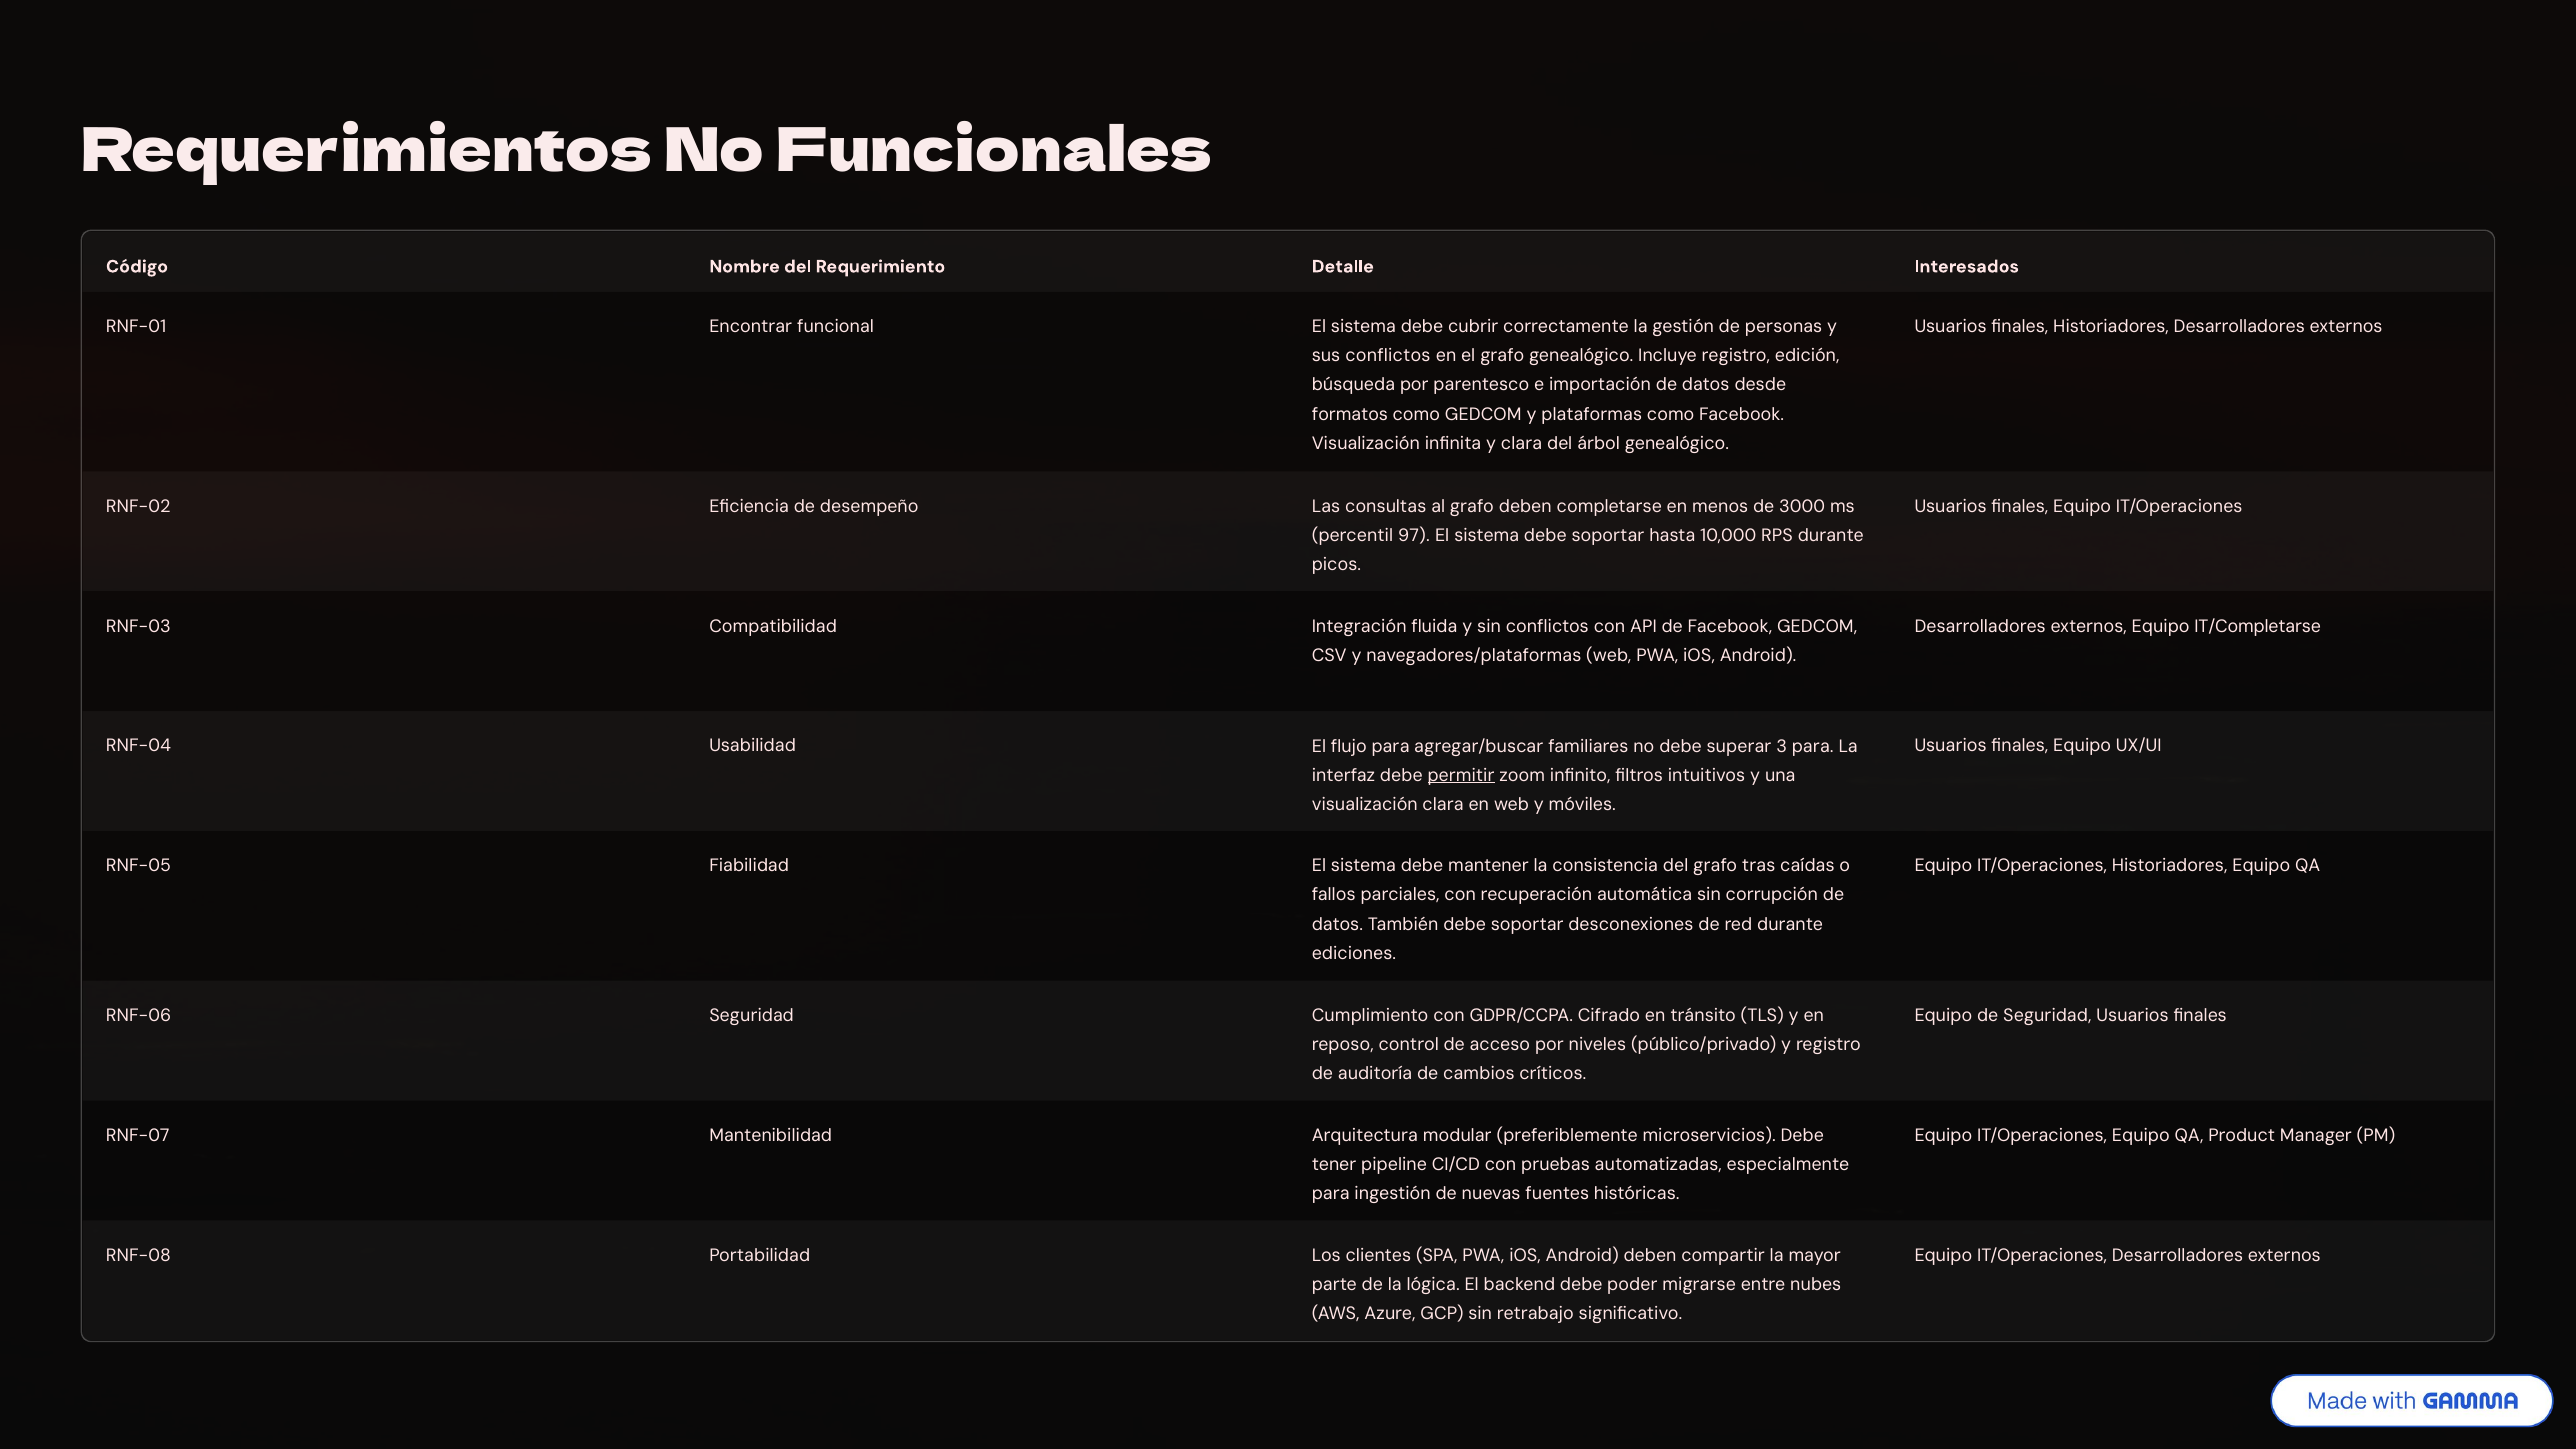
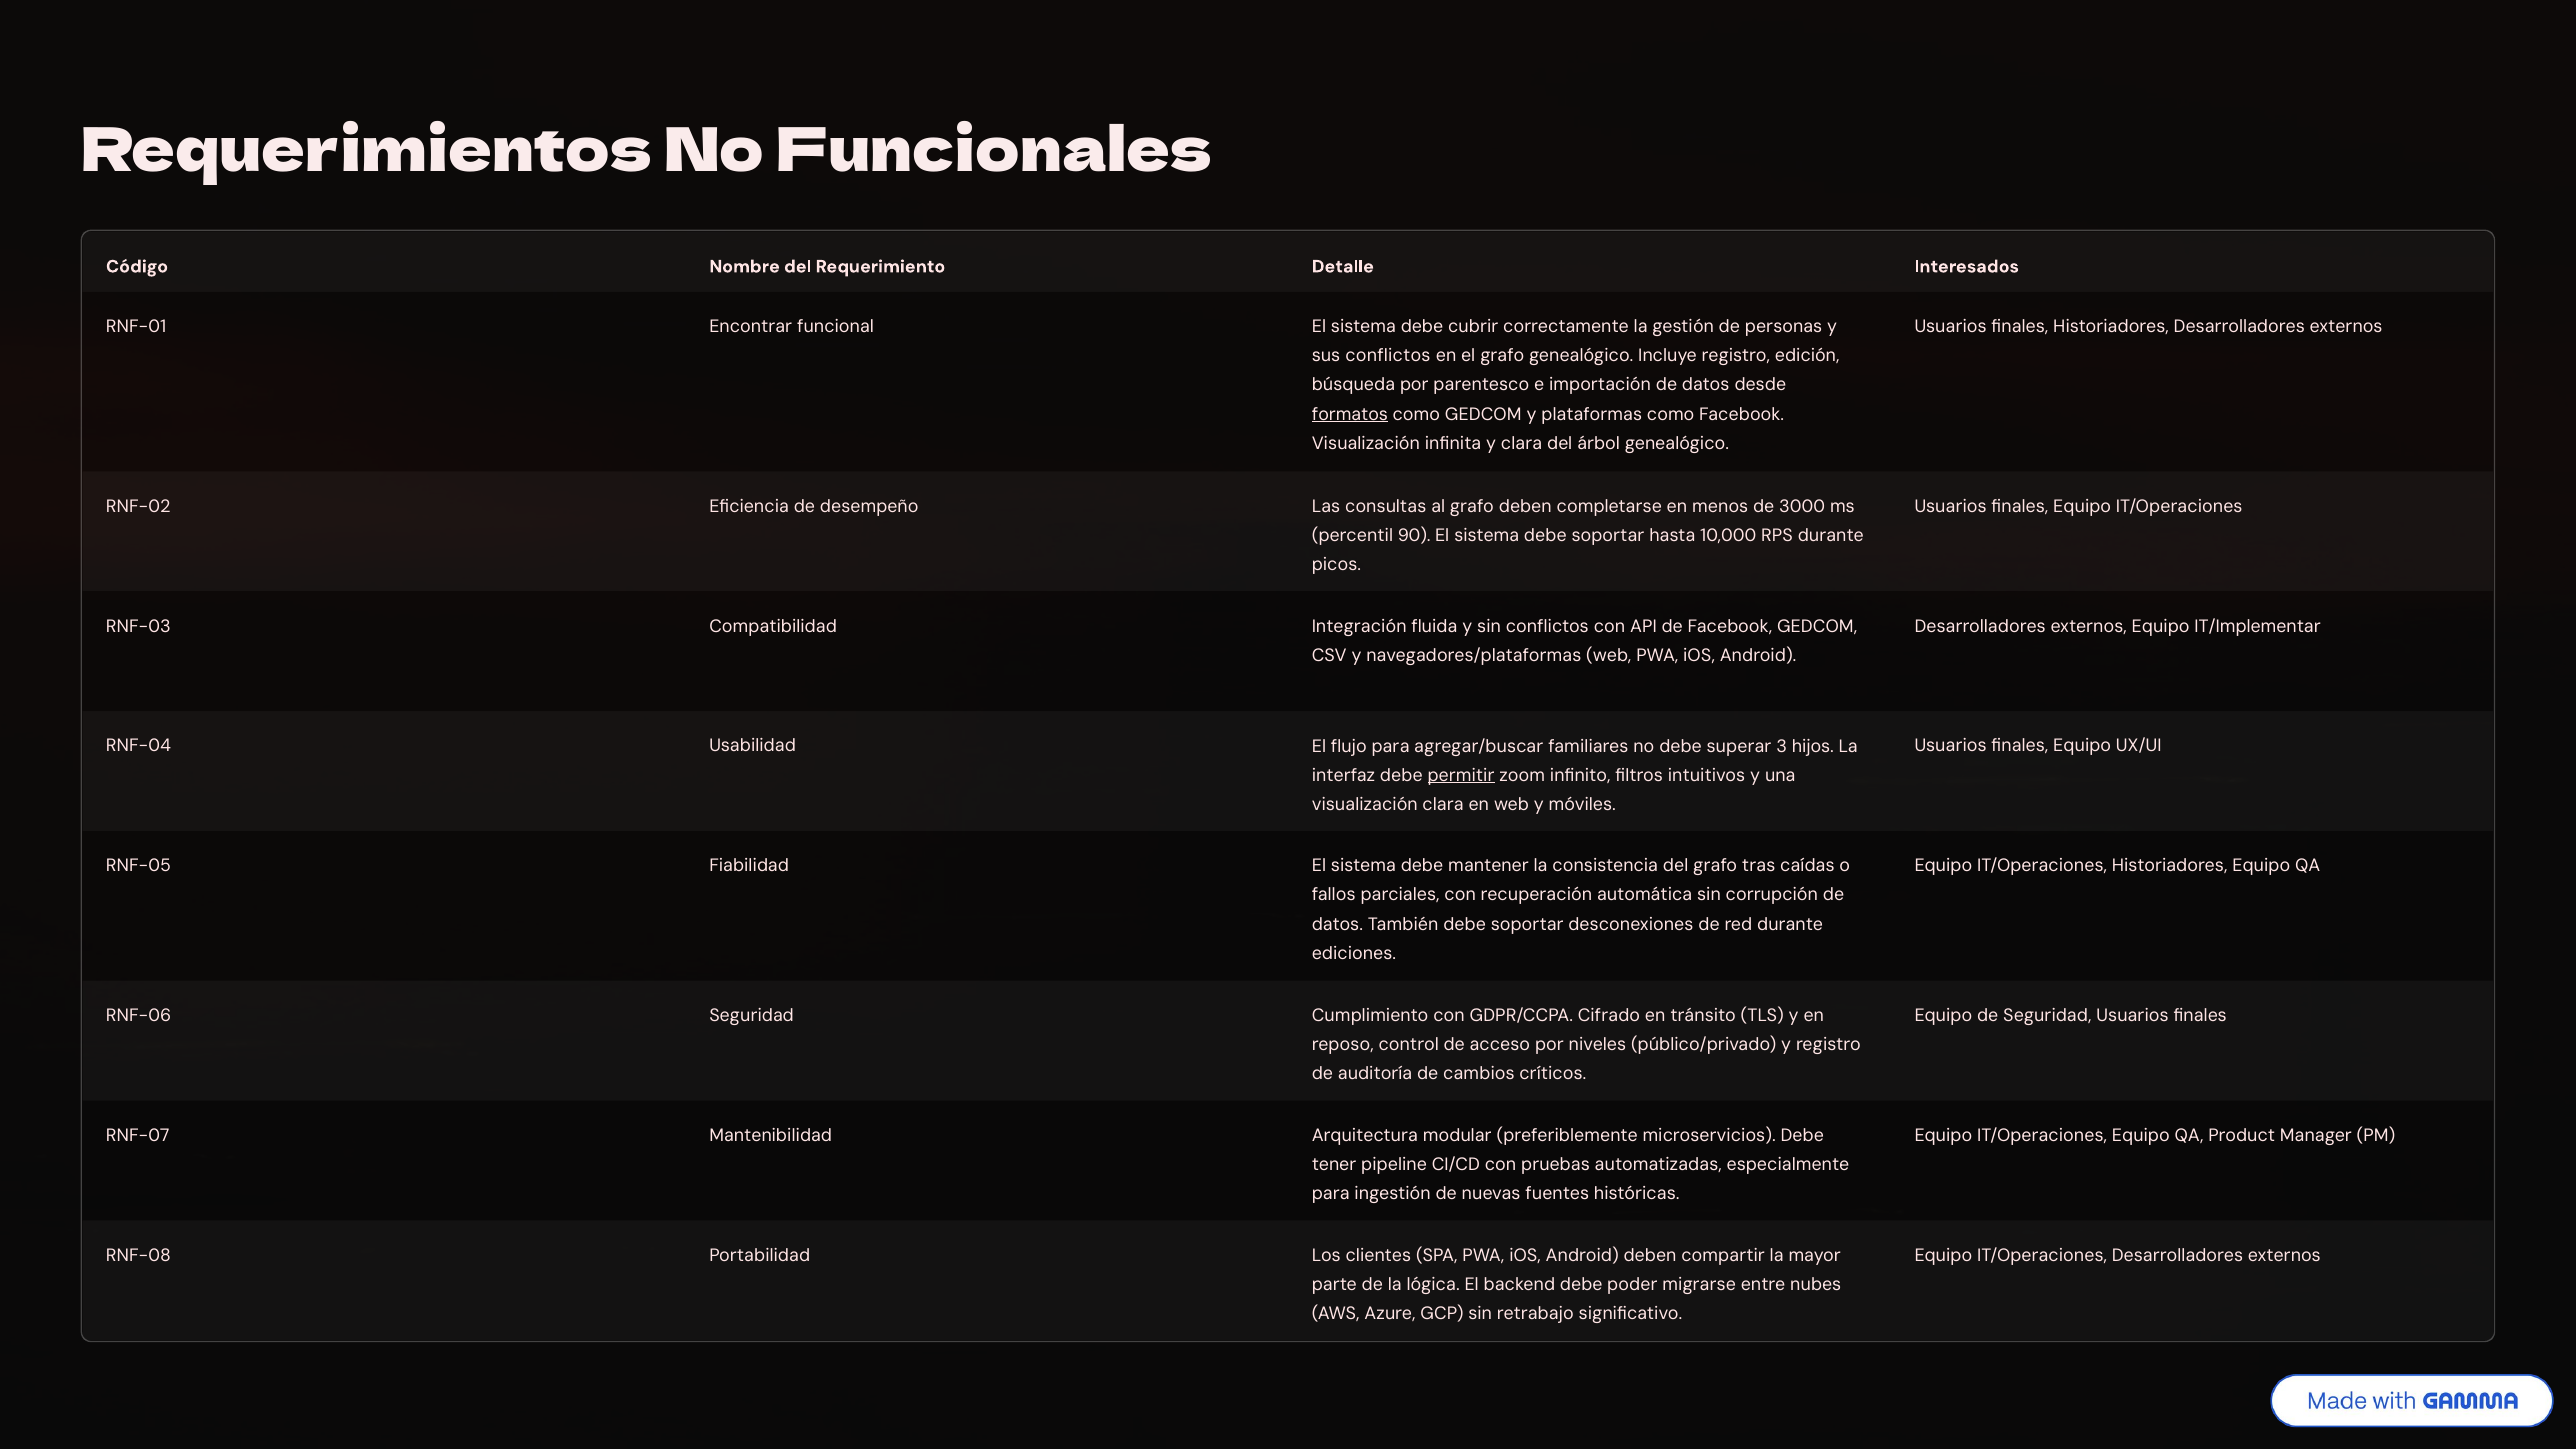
formatos underline: none -> present
97: 97 -> 90
IT/Completarse: IT/Completarse -> IT/Implementar
3 para: para -> hijos
